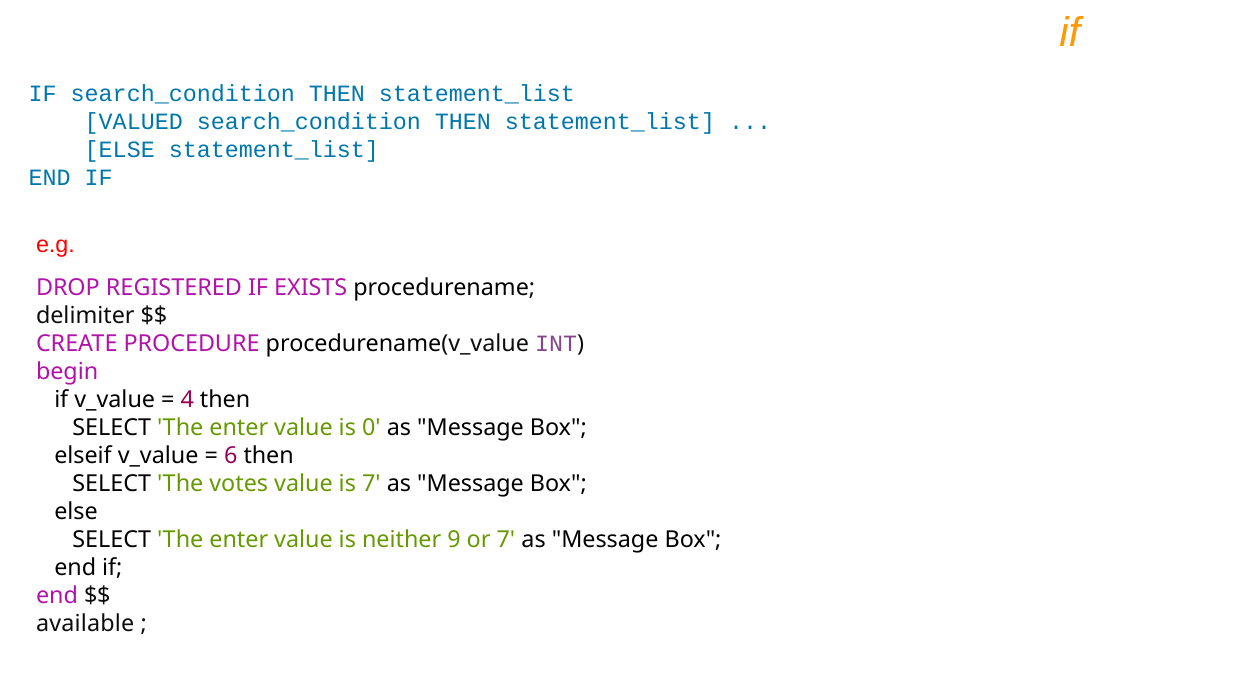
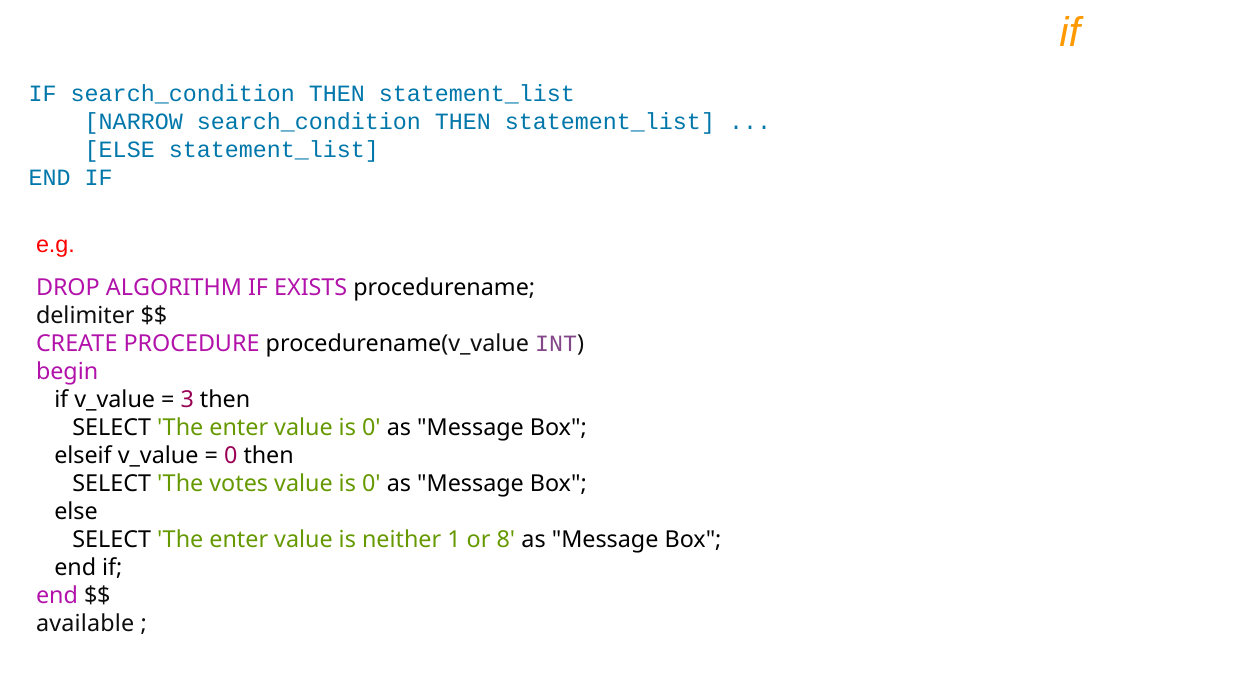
VALUED: VALUED -> NARROW
REGISTERED: REGISTERED -> ALGORITHM
4: 4 -> 3
6 at (231, 456): 6 -> 0
7 at (371, 484): 7 -> 0
9: 9 -> 1
or 7: 7 -> 8
